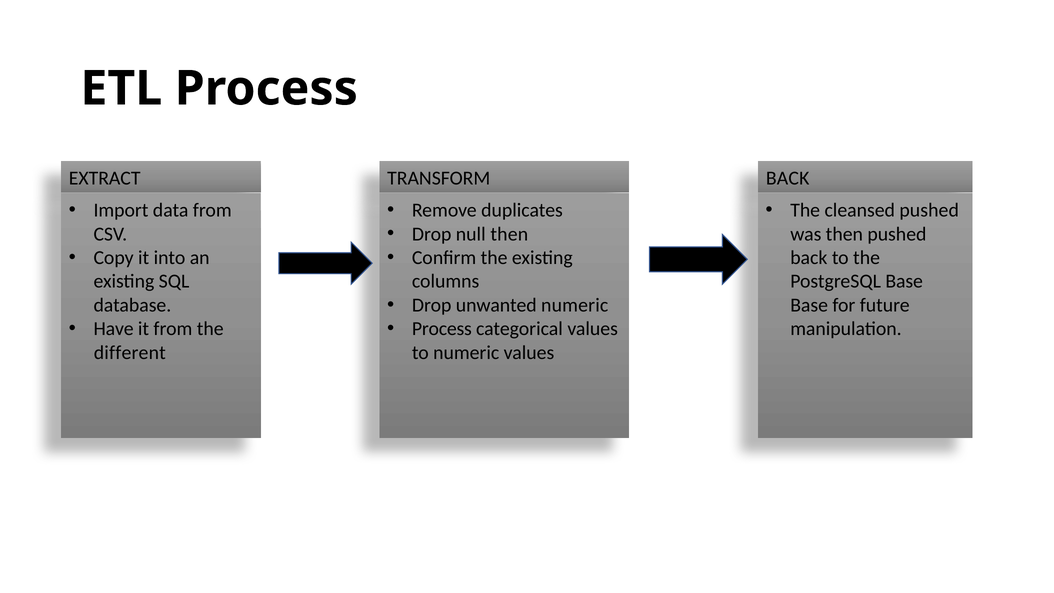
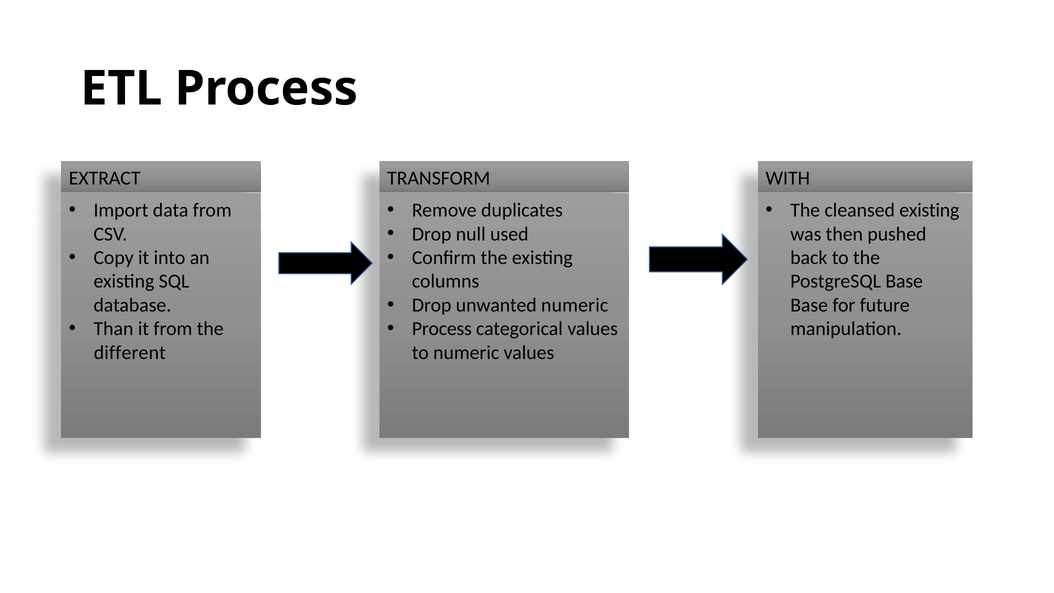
BACK at (788, 178): BACK -> WITH
cleansed pushed: pushed -> existing
null then: then -> used
Have: Have -> Than
